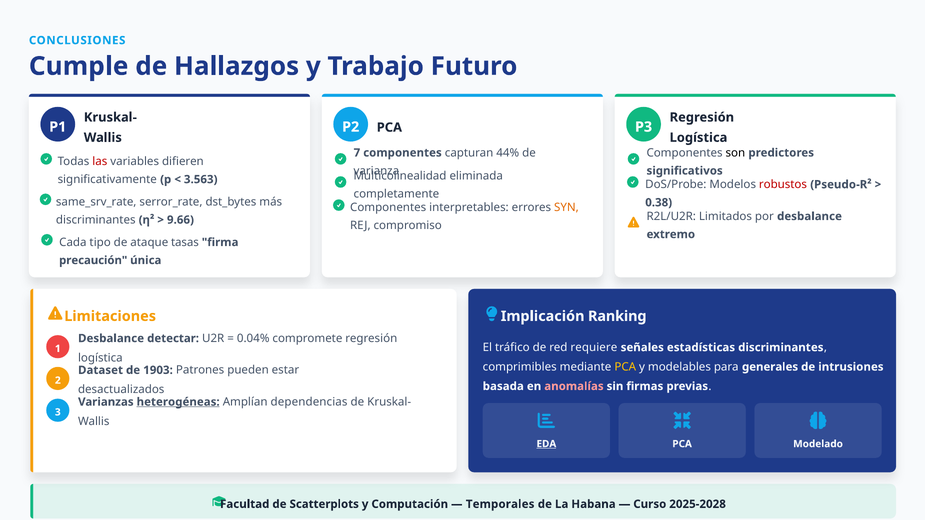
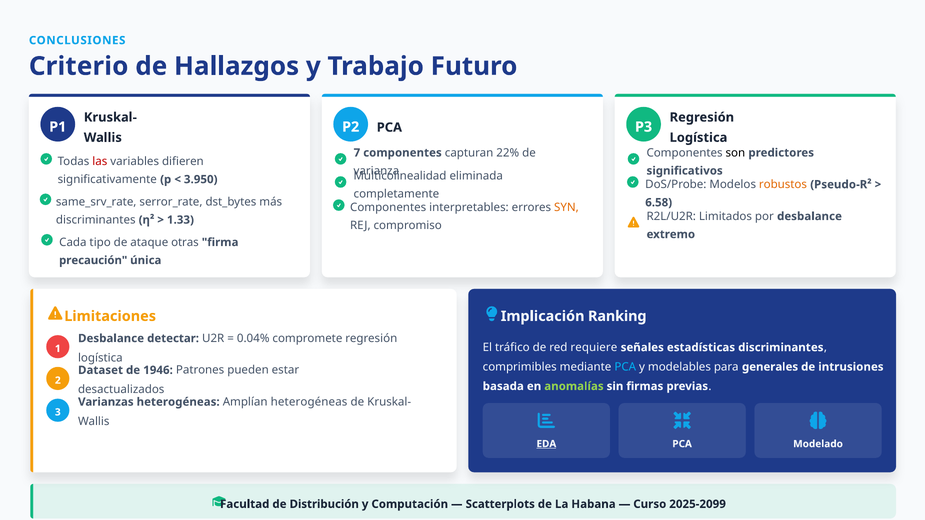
Cumple: Cumple -> Criterio
44%: 44% -> 22%
3.563: 3.563 -> 3.950
robustos colour: red -> orange
0.38: 0.38 -> 6.58
9.66: 9.66 -> 1.33
tasas: tasas -> otras
PCA at (625, 367) colour: yellow -> light blue
1903: 1903 -> 1946
anomalías colour: pink -> light green
heterogéneas at (178, 402) underline: present -> none
Amplían dependencias: dependencias -> heterogéneas
Scatterplots: Scatterplots -> Distribución
Temporales: Temporales -> Scatterplots
2025-2028: 2025-2028 -> 2025-2099
